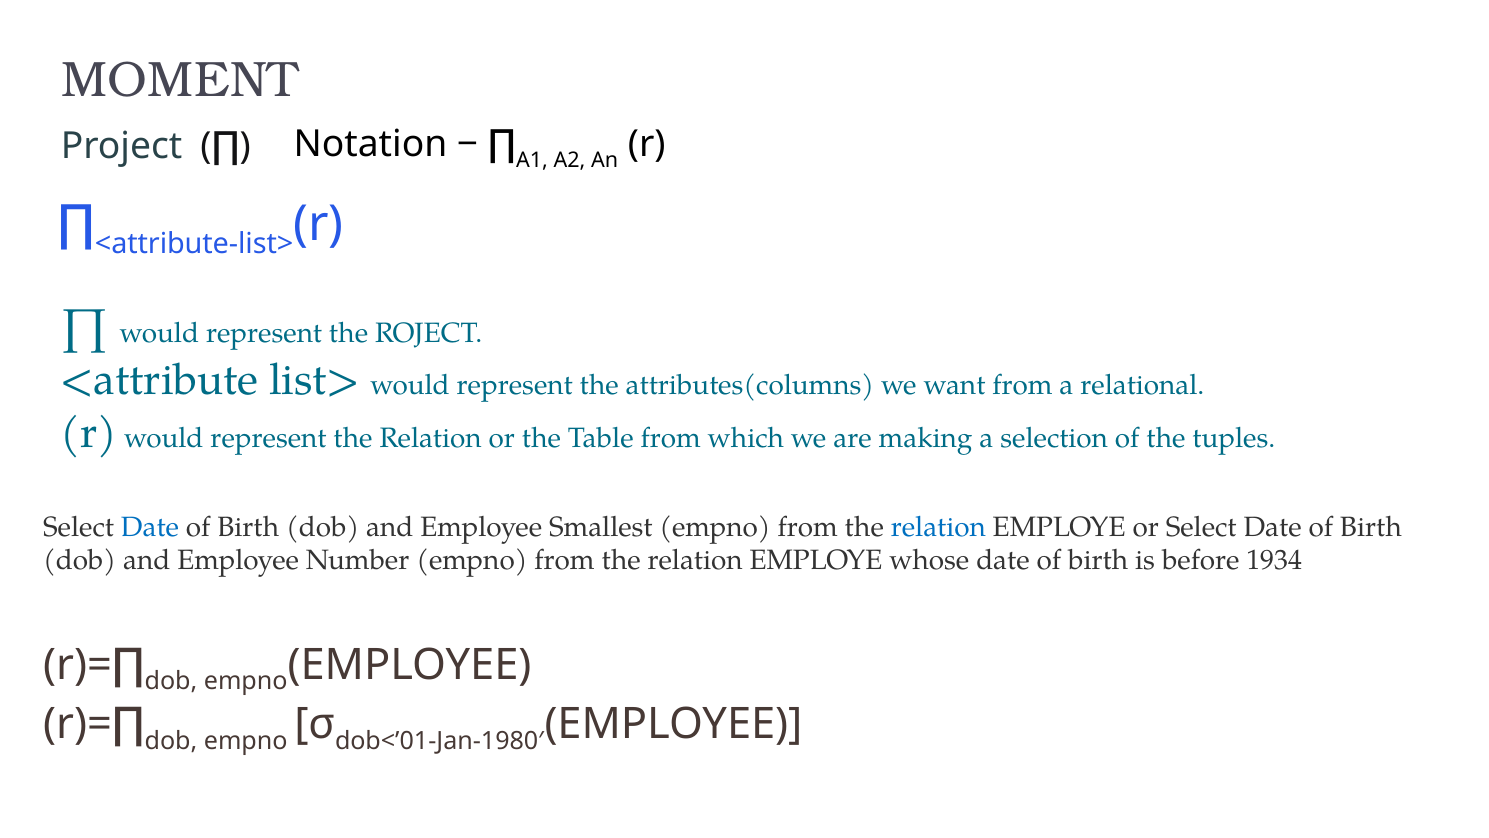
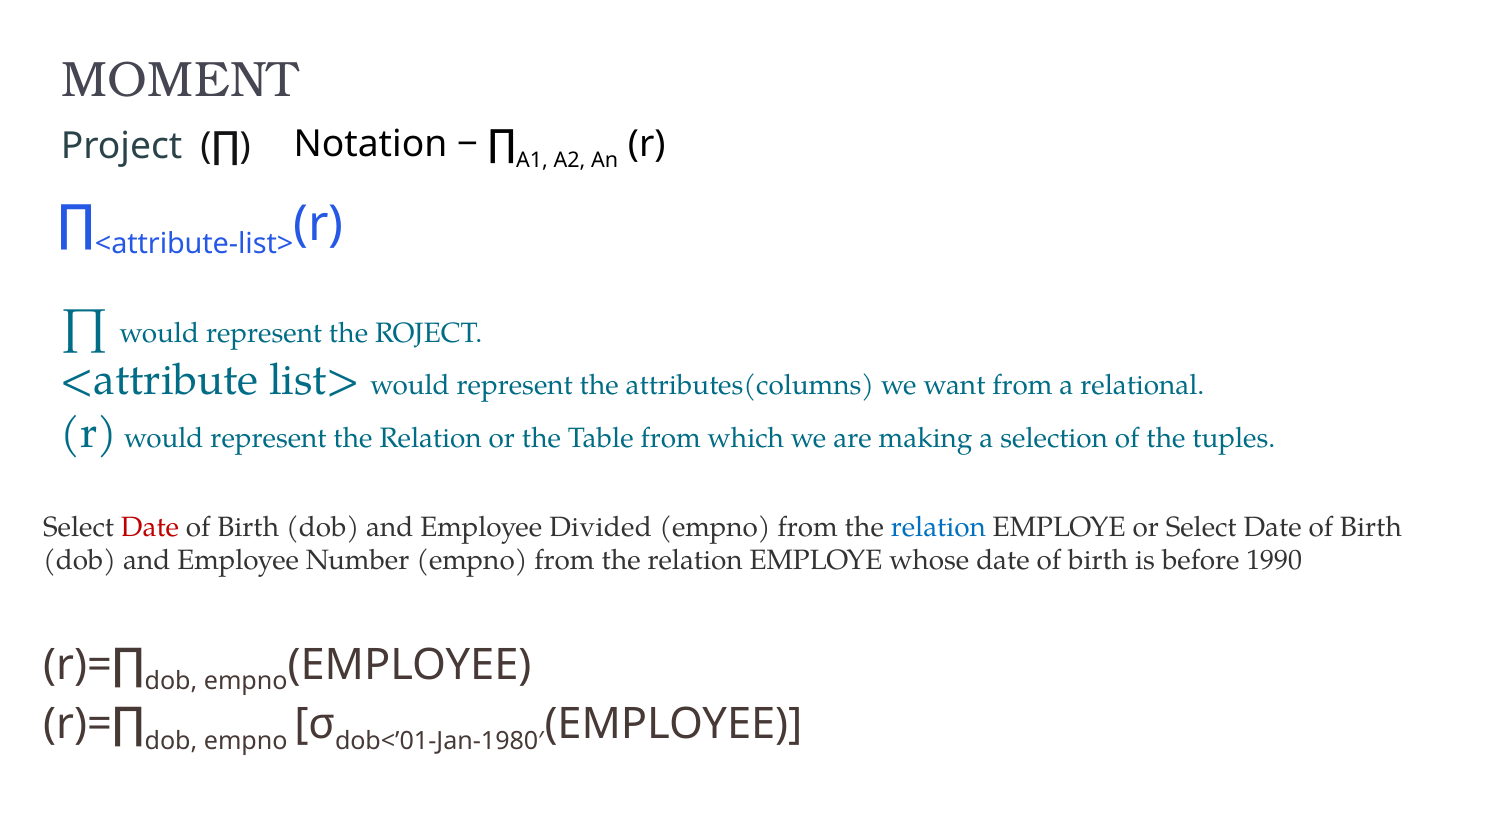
Date at (150, 527) colour: blue -> red
Smallest: Smallest -> Divided
1934: 1934 -> 1990
